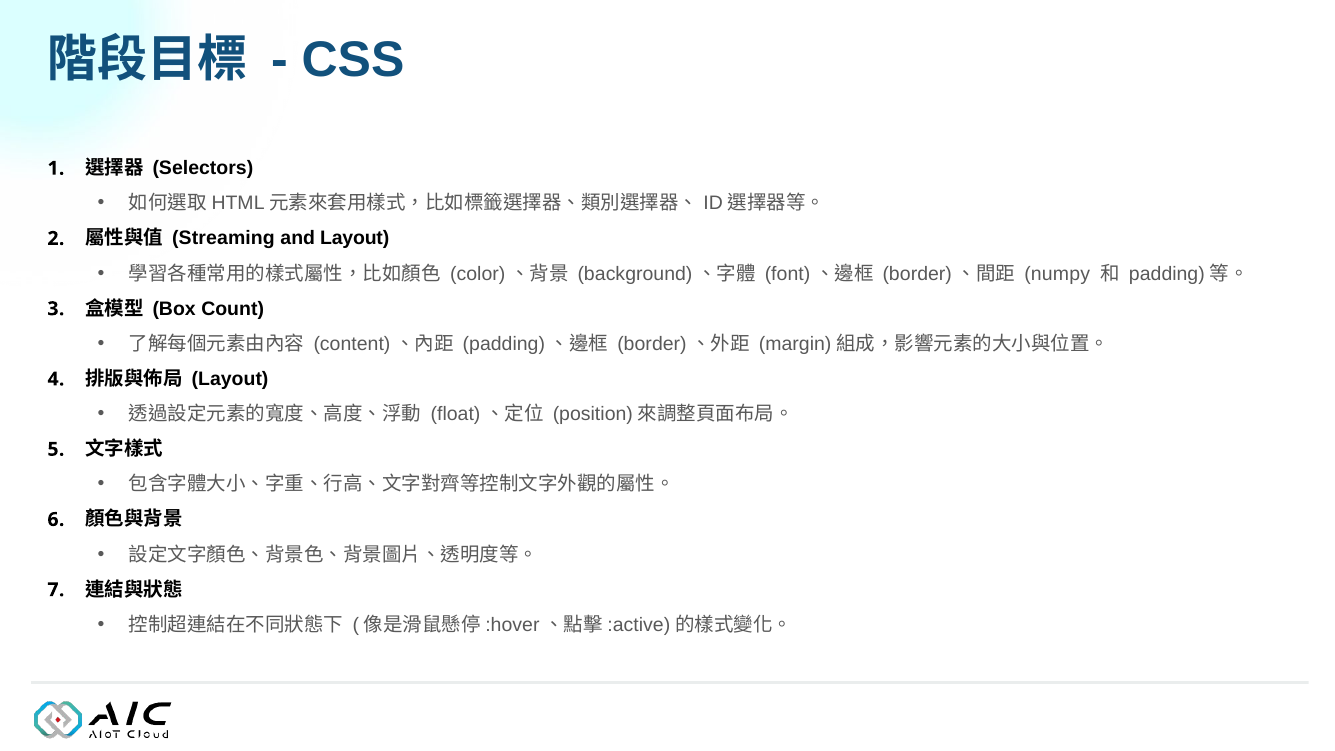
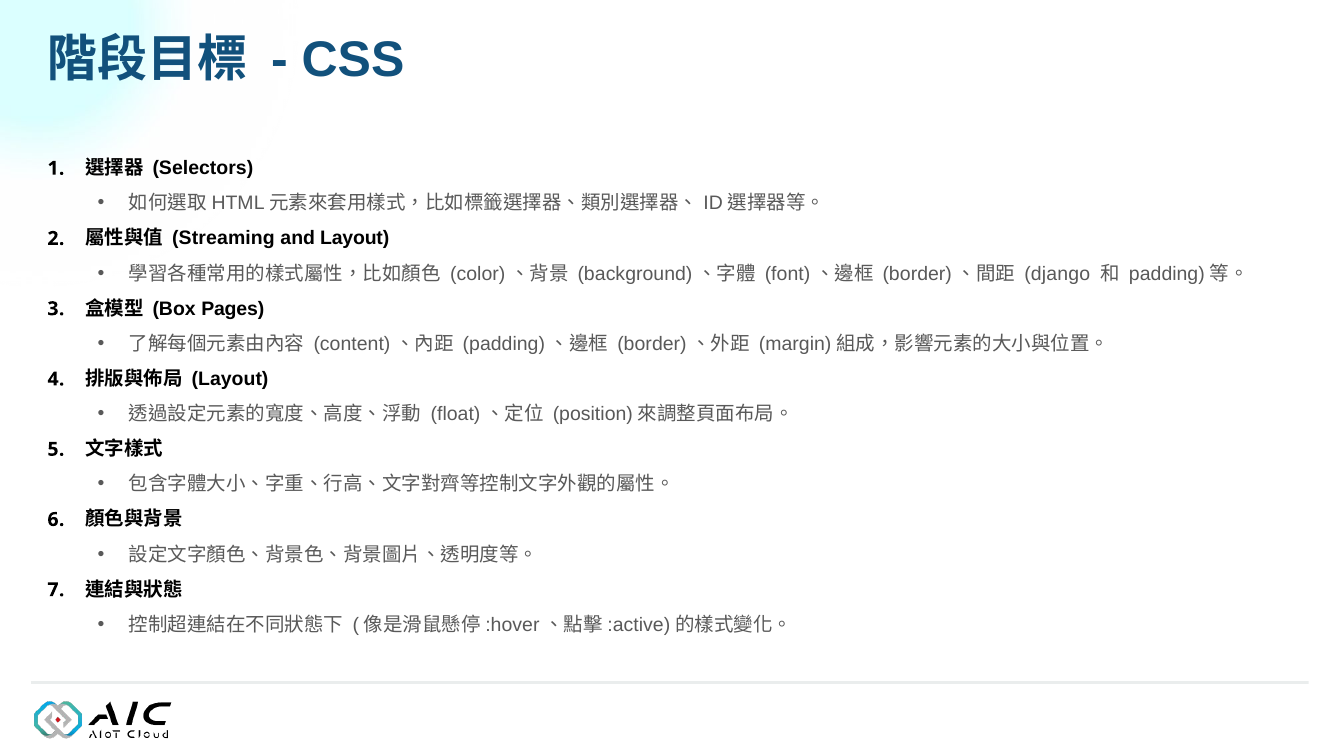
numpy: numpy -> django
Count: Count -> Pages
